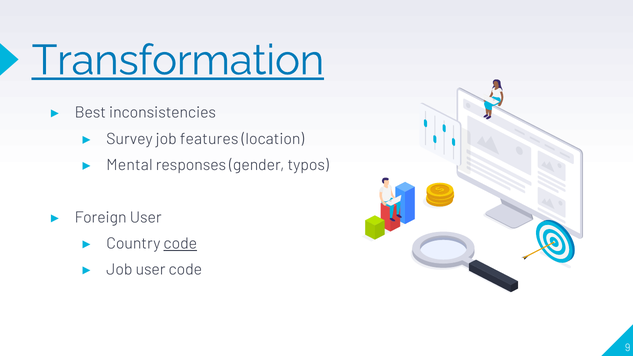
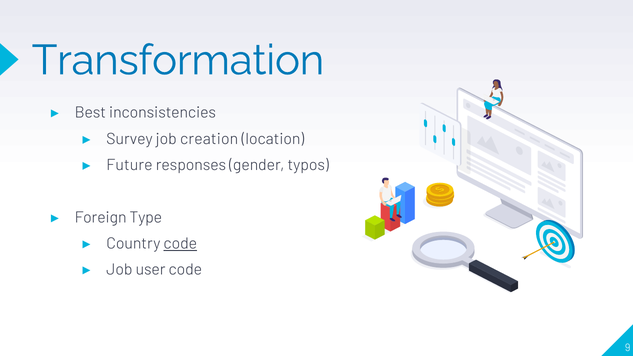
Transformation underline: present -> none
features: features -> creation
Mental: Mental -> Future
Foreign User: User -> Type
